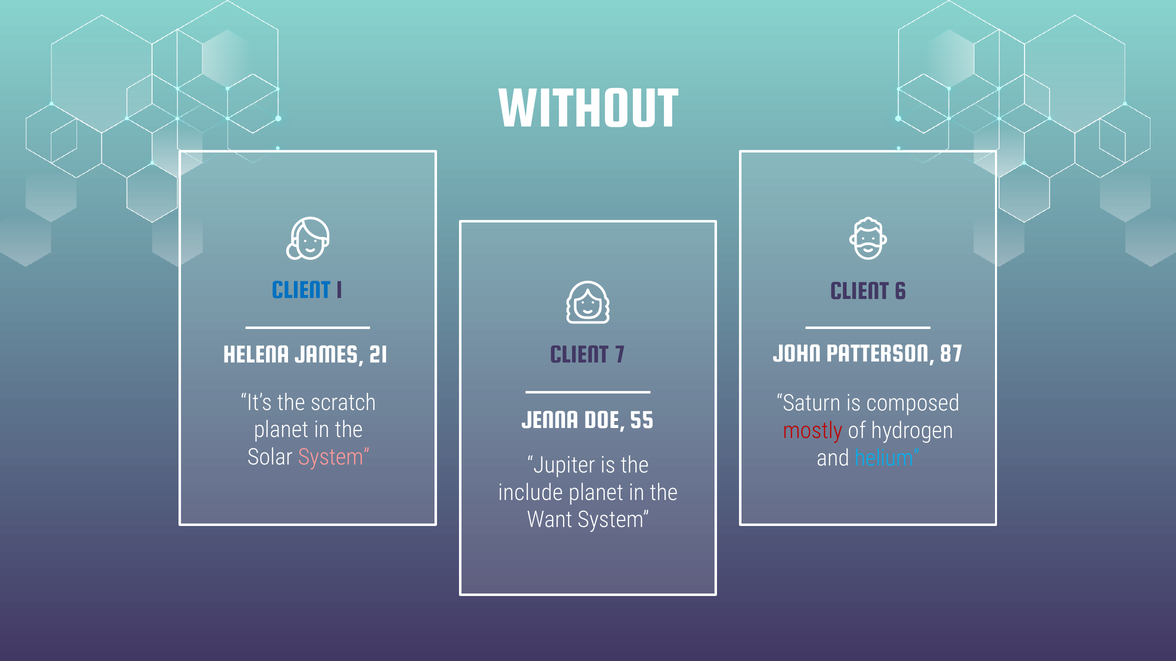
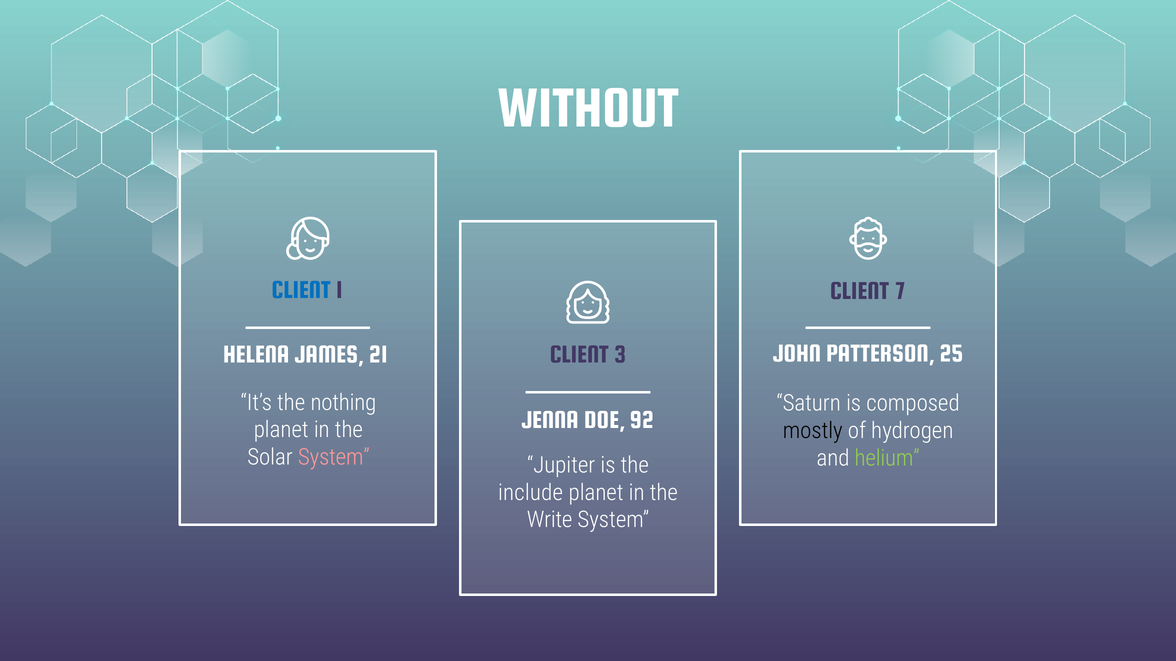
6: 6 -> 7
87: 87 -> 25
7: 7 -> 3
scratch: scratch -> nothing
55: 55 -> 92
mostly colour: red -> black
helium colour: light blue -> light green
Want: Want -> Write
